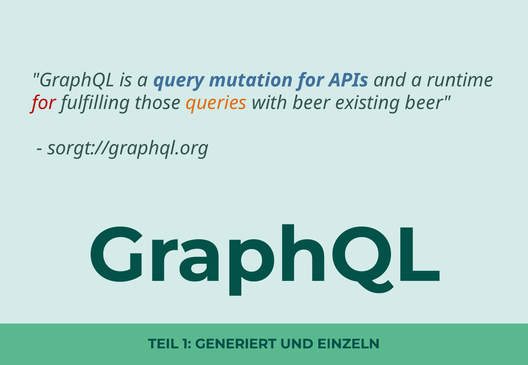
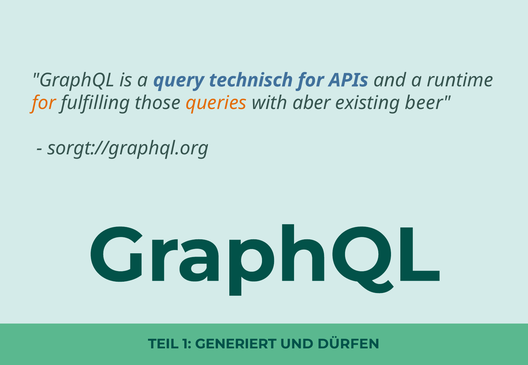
mutation: mutation -> technisch
for at (44, 103) colour: red -> orange
with beer: beer -> aber
EINZELN: EINZELN -> DÜRFEN
